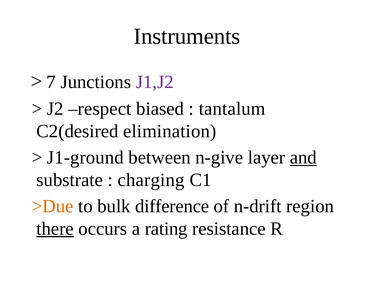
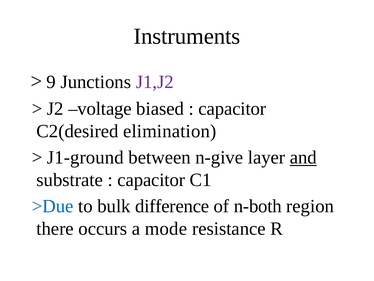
7: 7 -> 9
respect: respect -> voltage
tantalum at (232, 109): tantalum -> capacitor
charging at (151, 180): charging -> capacitor
>Due colour: orange -> blue
n-drift: n-drift -> n-both
there underline: present -> none
rating: rating -> mode
